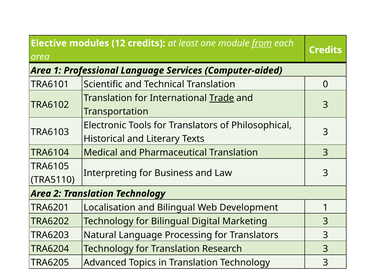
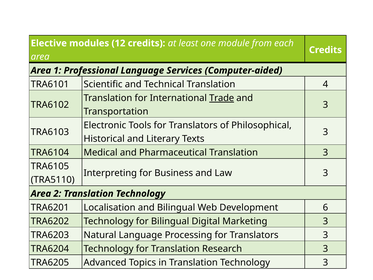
from underline: present -> none
0: 0 -> 4
Development 1: 1 -> 6
